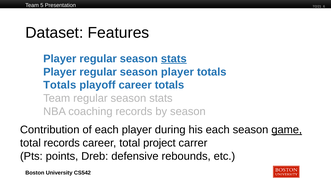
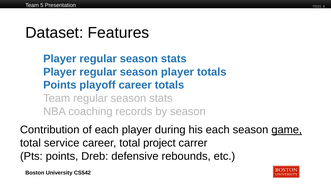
stats at (174, 59) underline: present -> none
Totals at (60, 85): Totals -> Points
total records: records -> service
